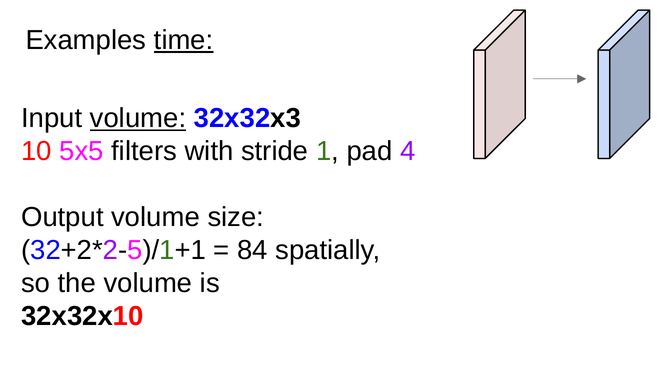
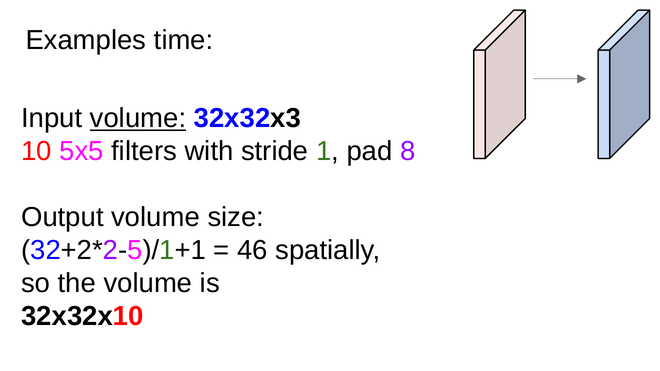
time underline: present -> none
4: 4 -> 8
84: 84 -> 46
